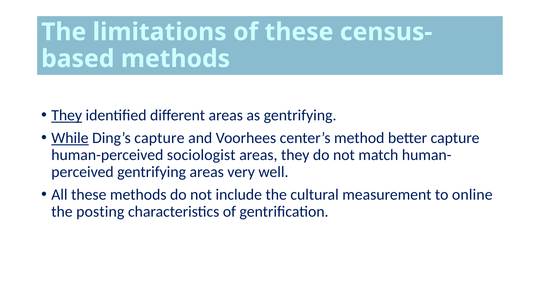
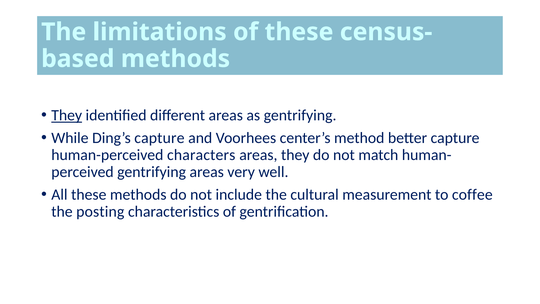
While underline: present -> none
sociologist: sociologist -> characters
online: online -> coffee
